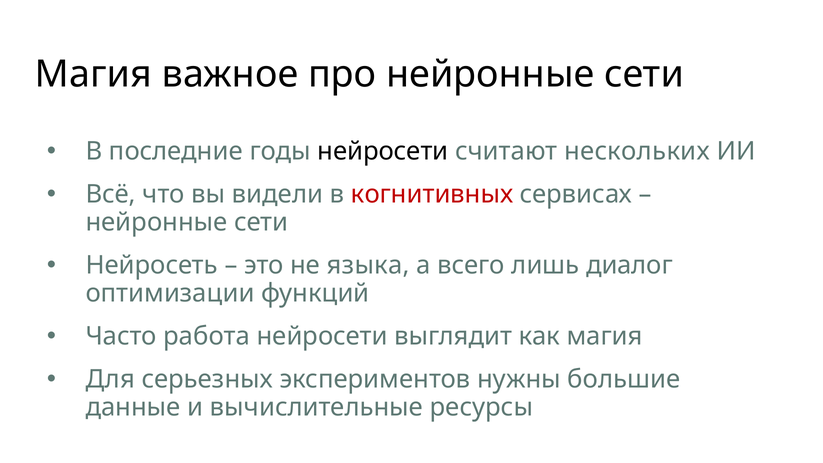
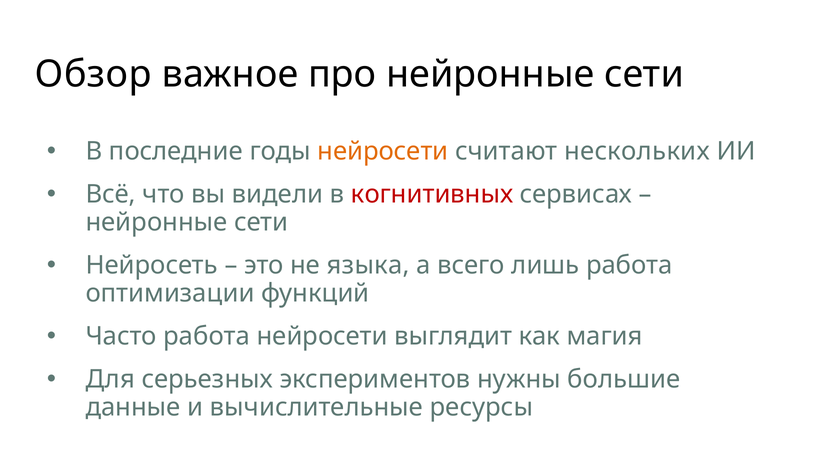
Магия at (93, 74): Магия -> Обзор
нейросети at (383, 151) colour: black -> orange
лишь диалог: диалог -> работа
